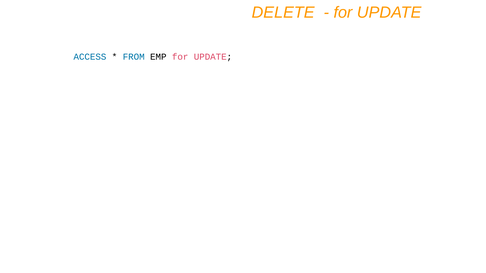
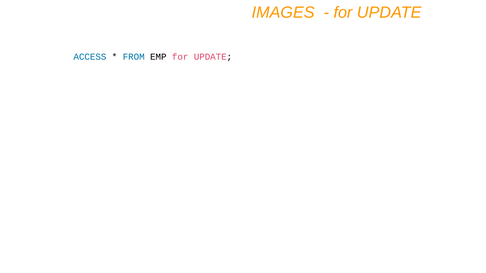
DELETE: DELETE -> IMAGES
